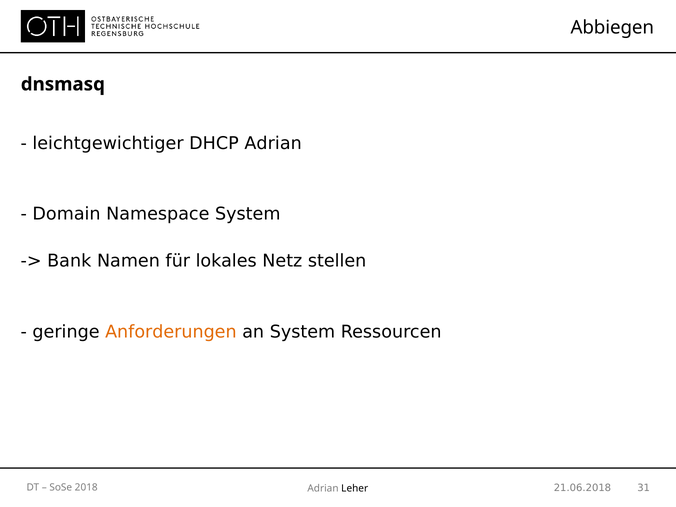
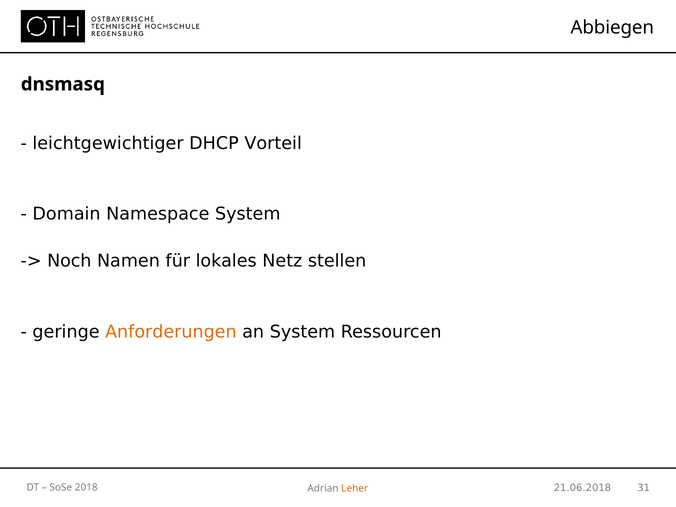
DHCP Adrian: Adrian -> Vorteil
Bank: Bank -> Noch
Leher colour: black -> orange
